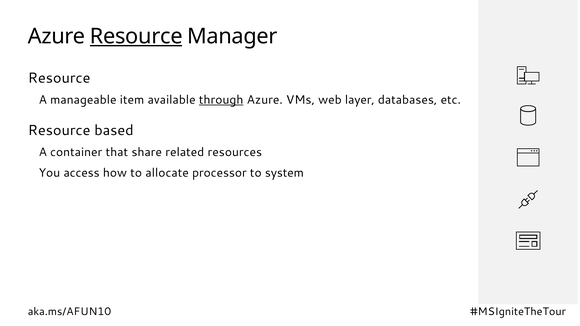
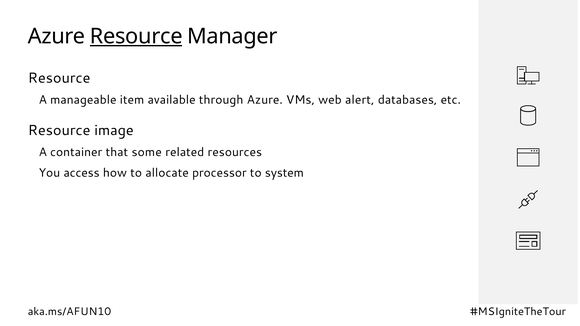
through underline: present -> none
layer: layer -> alert
based: based -> image
share: share -> some
